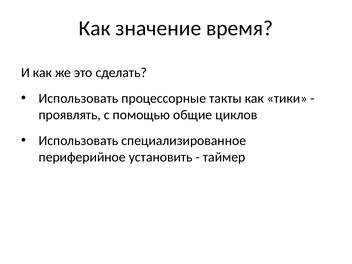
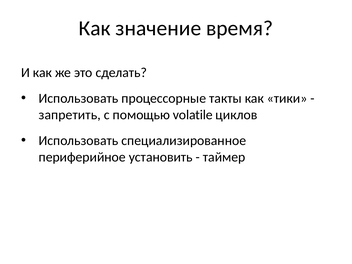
проявлять: проявлять -> запретить
общие: общие -> volatile
